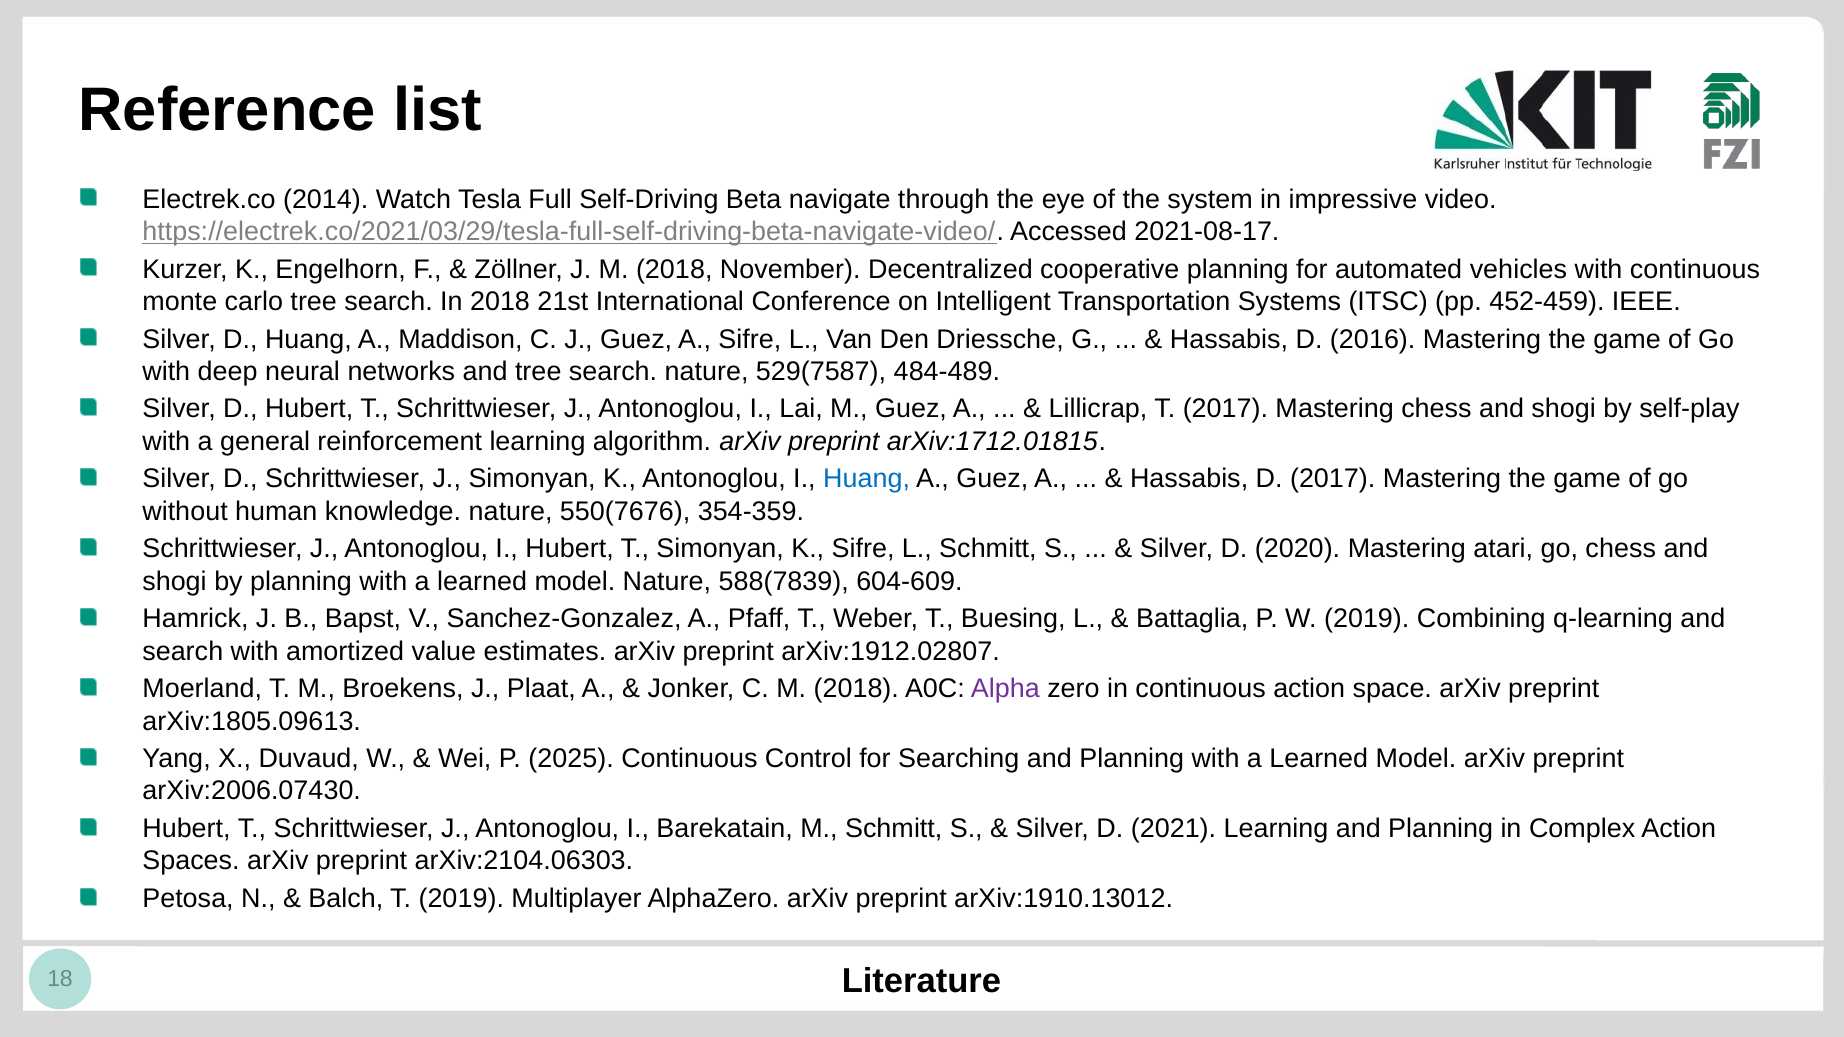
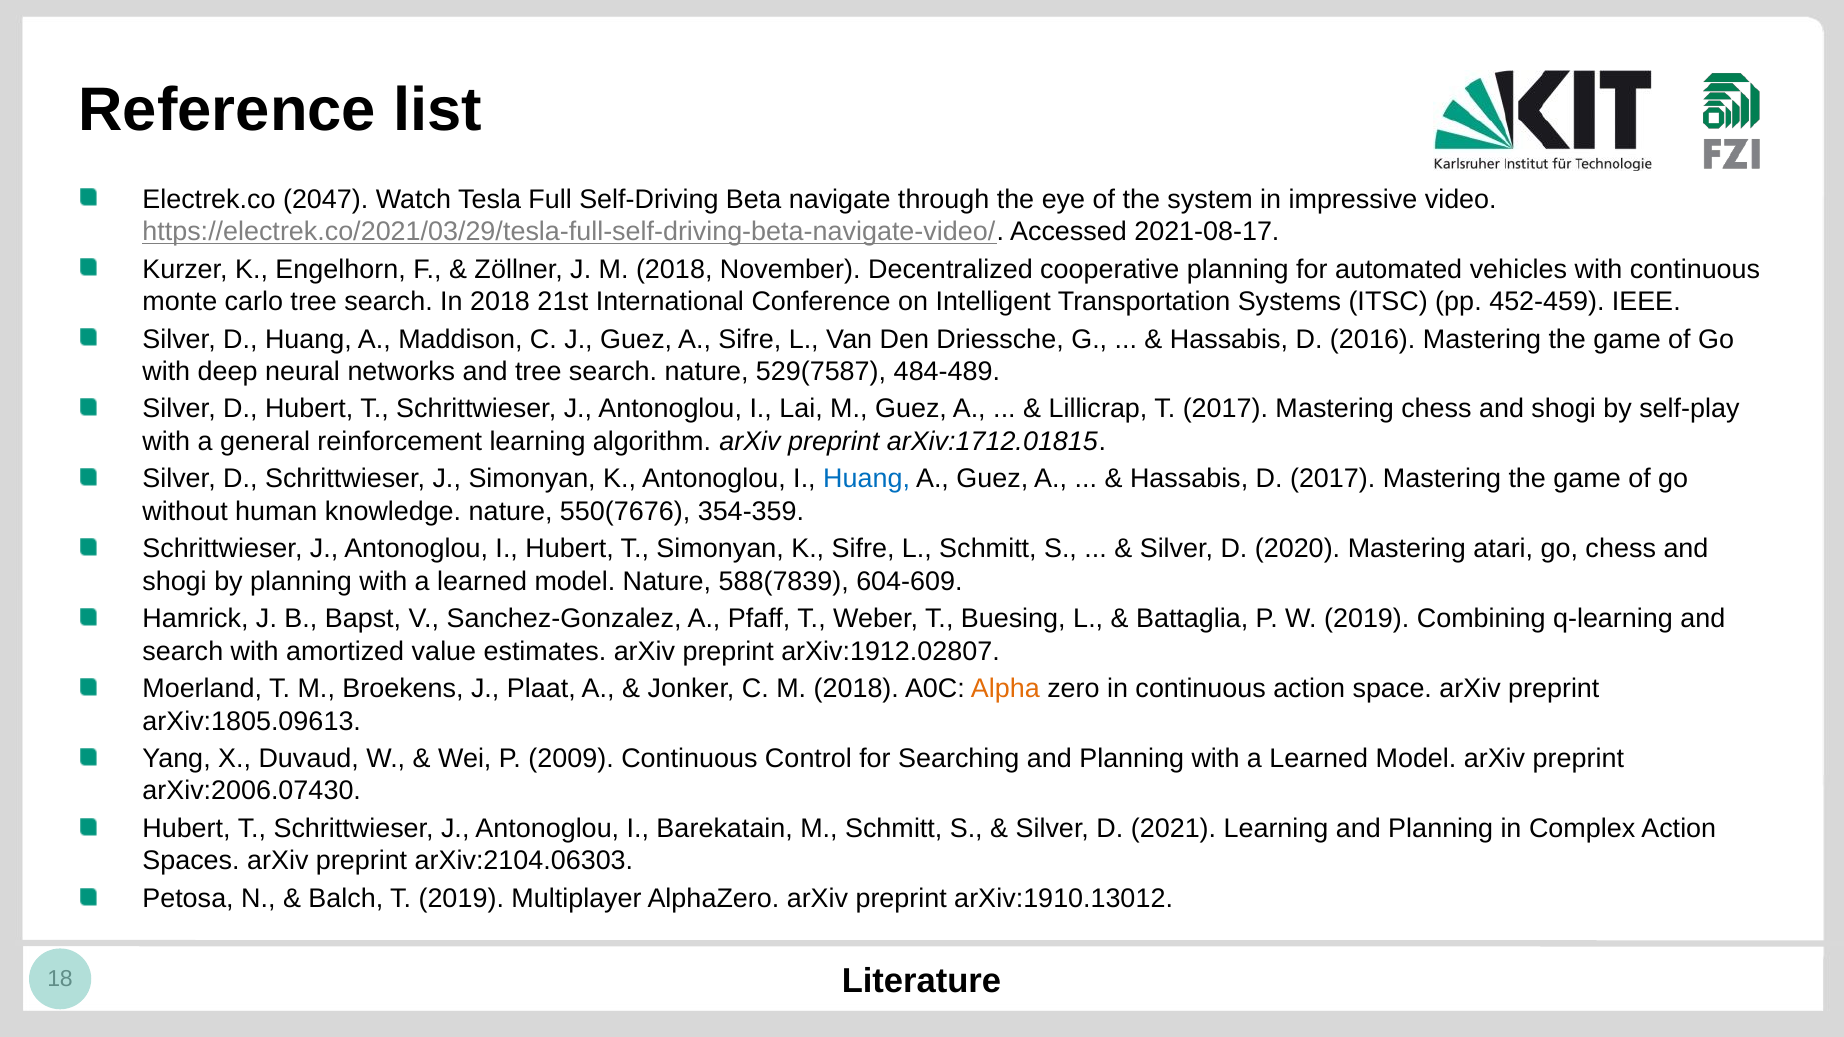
2014: 2014 -> 2047
Alpha colour: purple -> orange
2025: 2025 -> 2009
